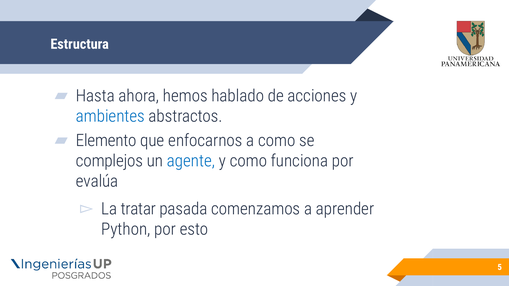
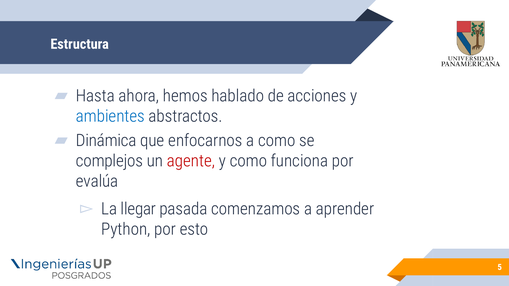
Elemento: Elemento -> Dinámica
agente colour: blue -> red
tratar: tratar -> llegar
